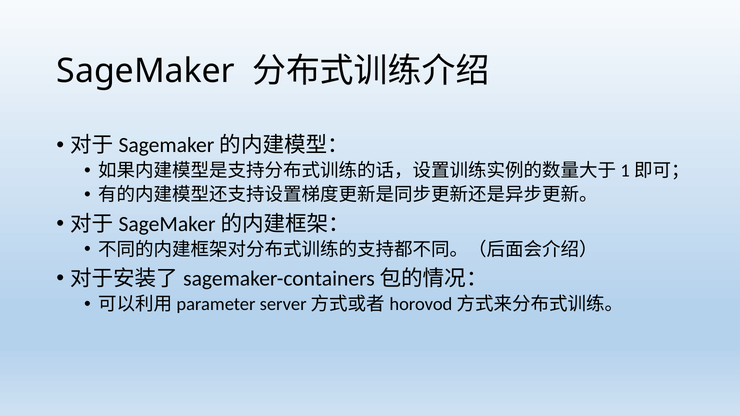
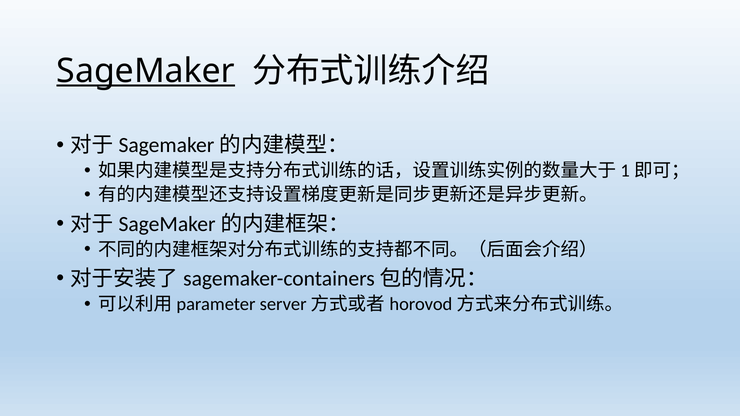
SageMaker underline: none -> present
